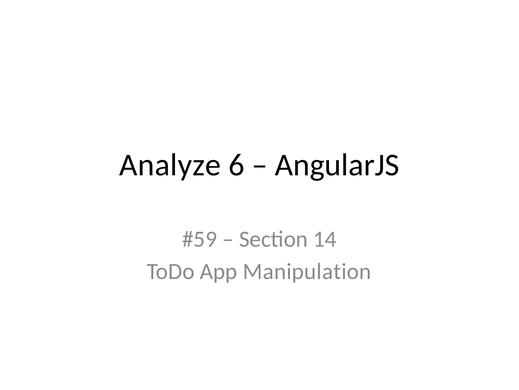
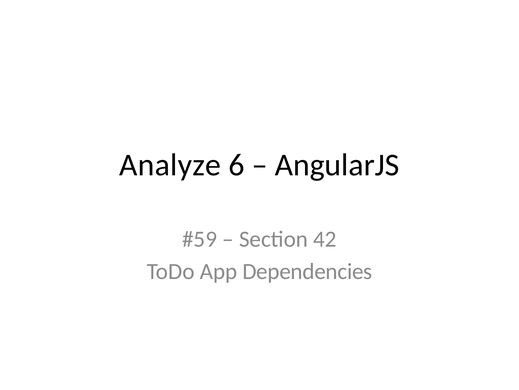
14: 14 -> 42
Manipulation: Manipulation -> Dependencies
